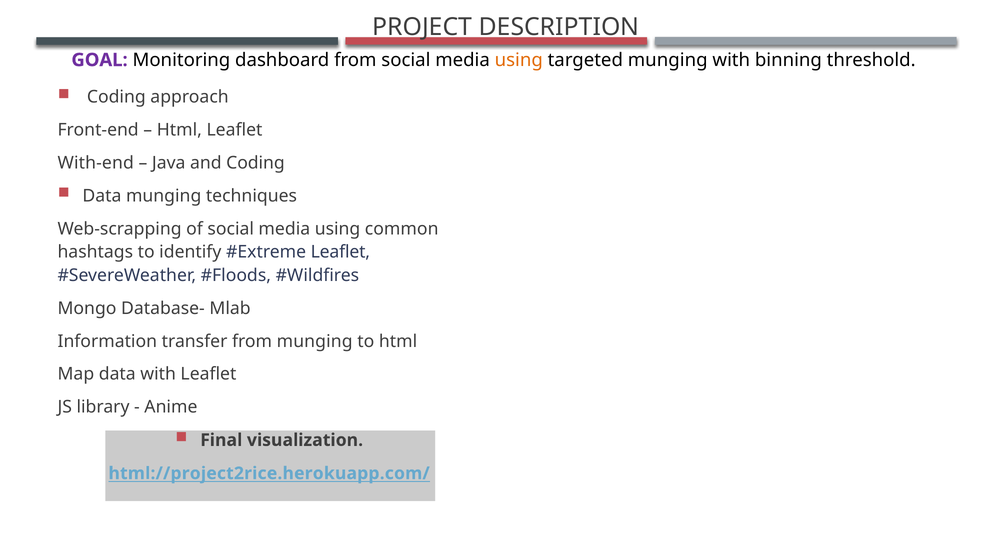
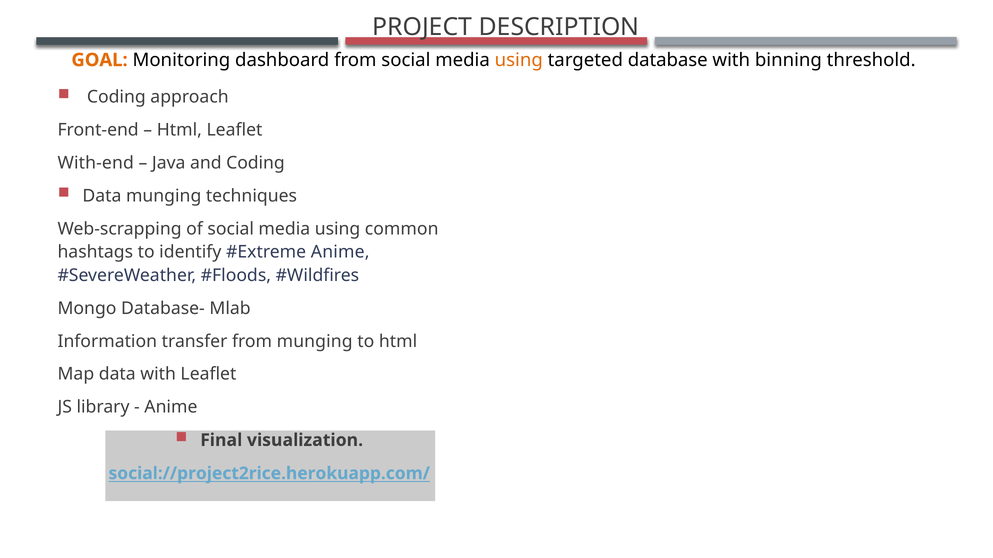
GOAL colour: purple -> orange
targeted munging: munging -> database
Leaflet at (340, 252): Leaflet -> Anime
html://project2rice.herokuapp.com/: html://project2rice.herokuapp.com/ -> social://project2rice.herokuapp.com/
